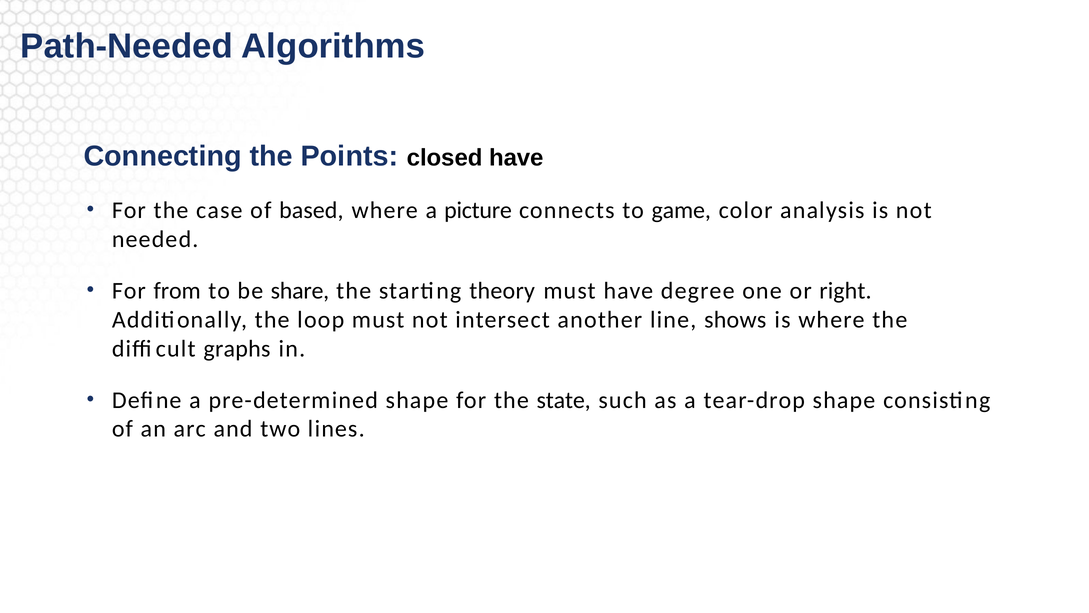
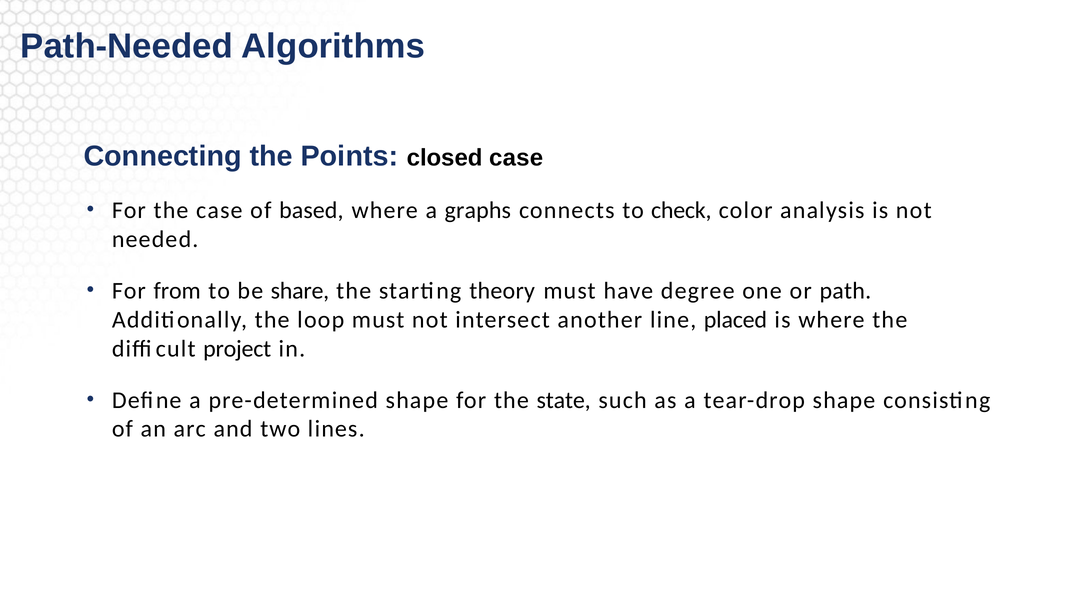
closed have: have -> case
picture: picture -> graphs
game: game -> check
right: right -> path
shows: shows -> placed
graphs: graphs -> project
